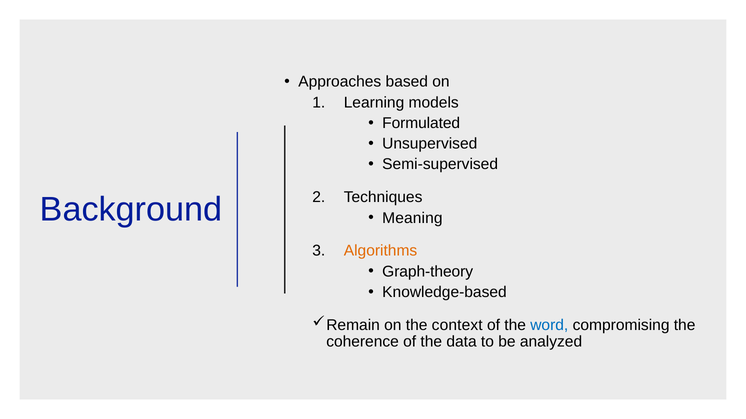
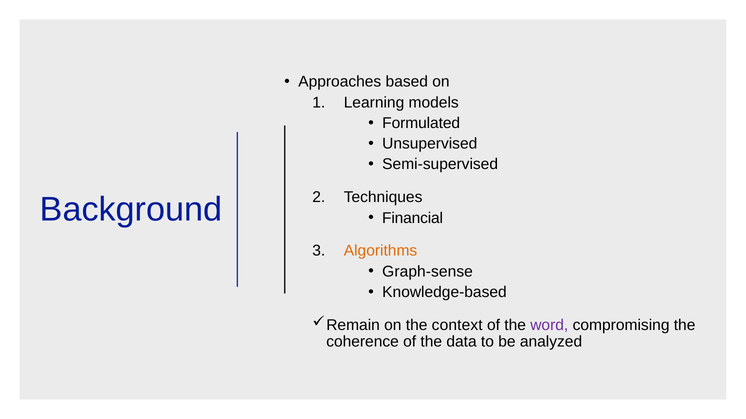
Meaning: Meaning -> Financial
Graph-theory: Graph-theory -> Graph-sense
word colour: blue -> purple
